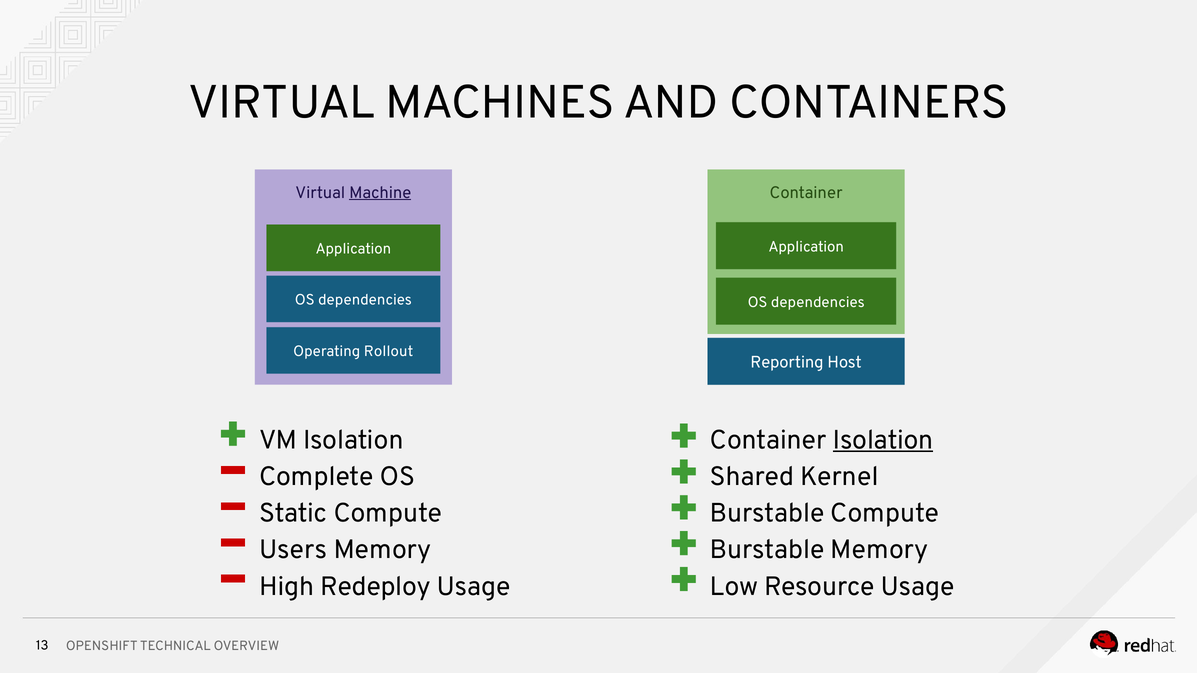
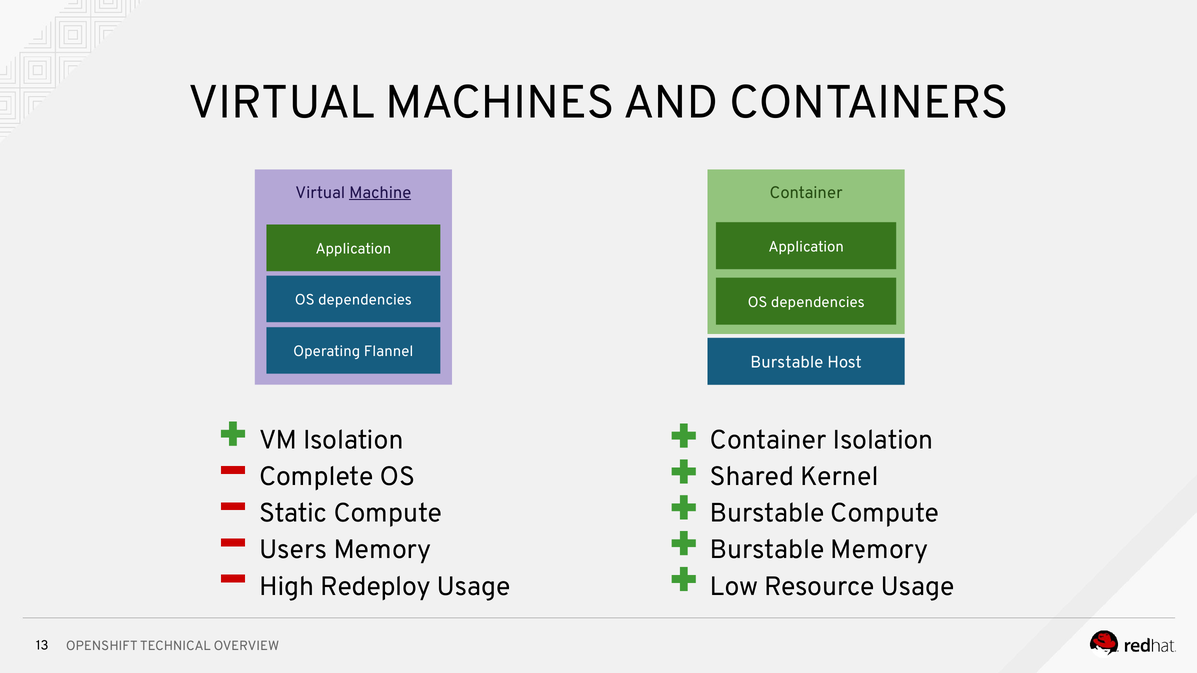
Rollout: Rollout -> Flannel
Reporting at (787, 363): Reporting -> Burstable
Isolation at (883, 440) underline: present -> none
